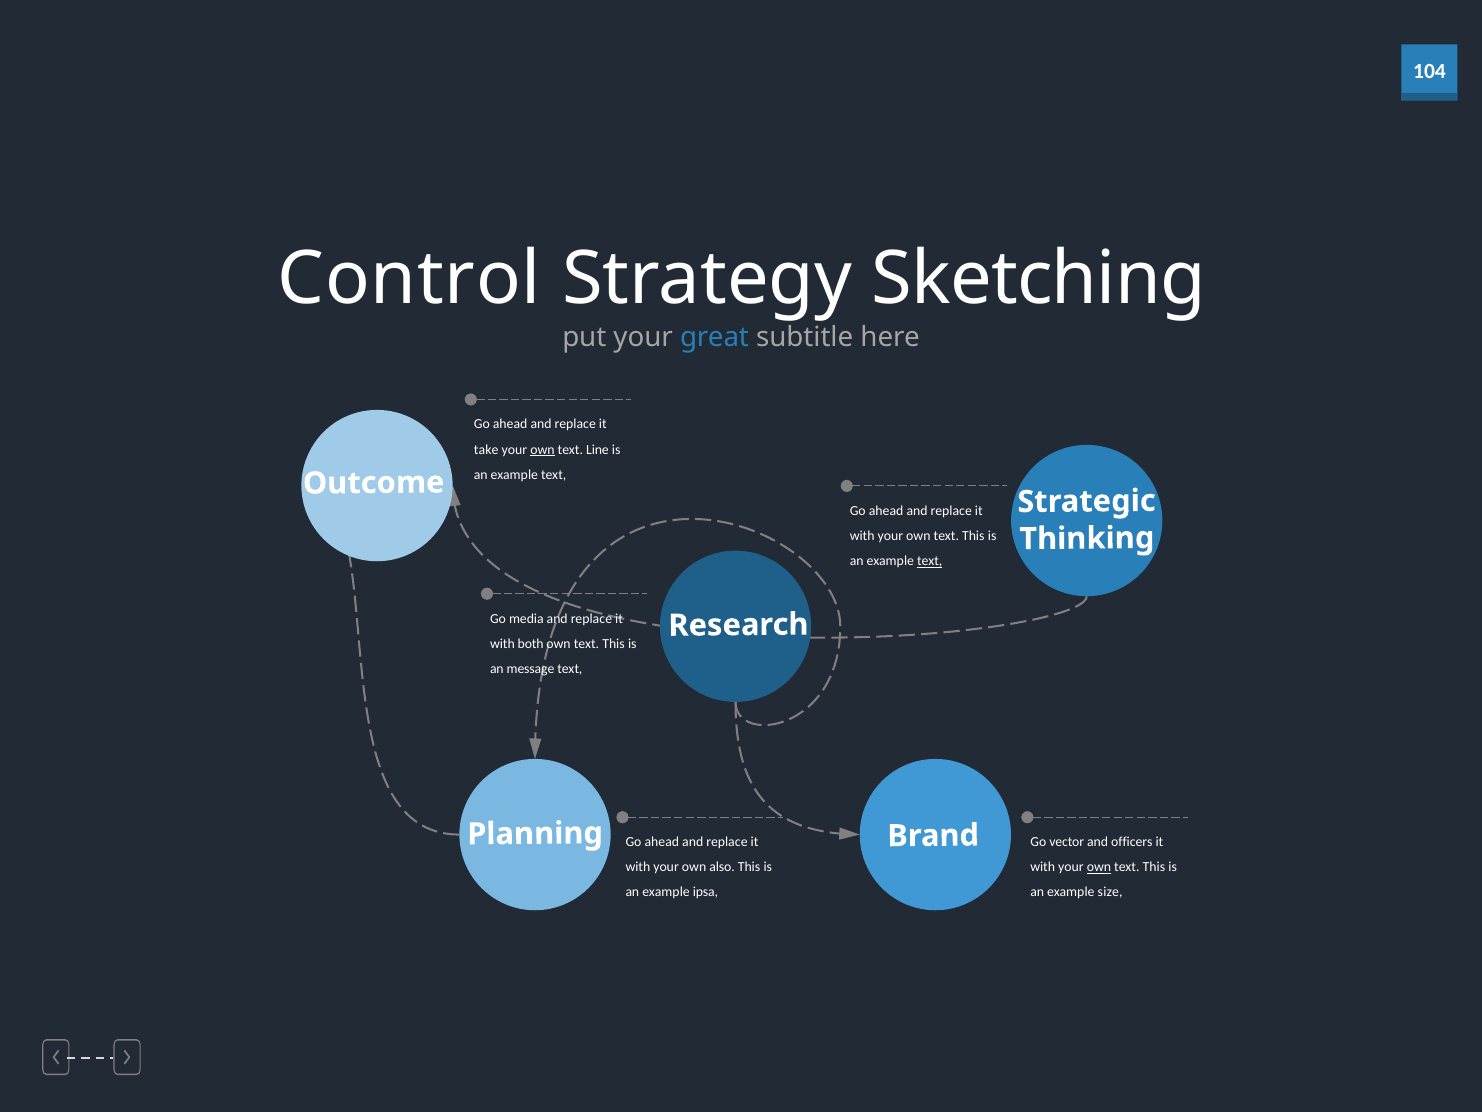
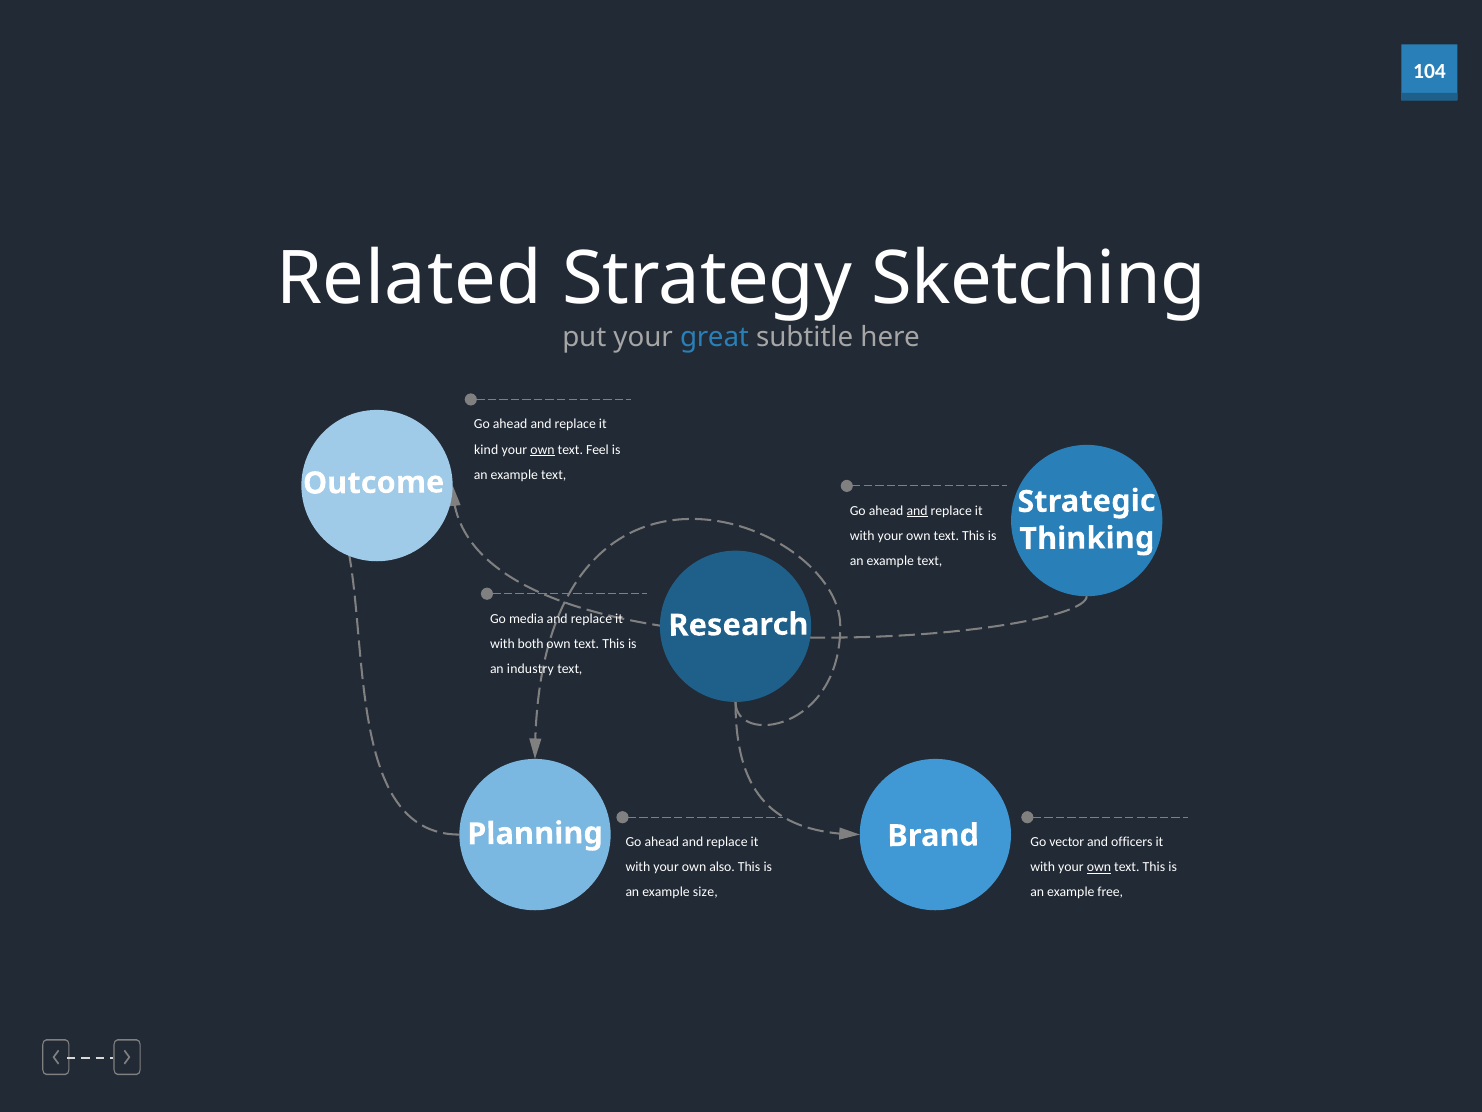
Control: Control -> Related
take: take -> kind
Line: Line -> Feel
and at (917, 511) underline: none -> present
text at (930, 561) underline: present -> none
message: message -> industry
ipsa: ipsa -> size
size: size -> free
